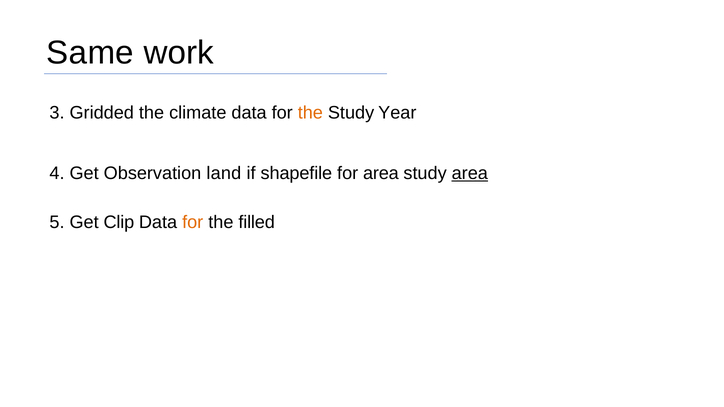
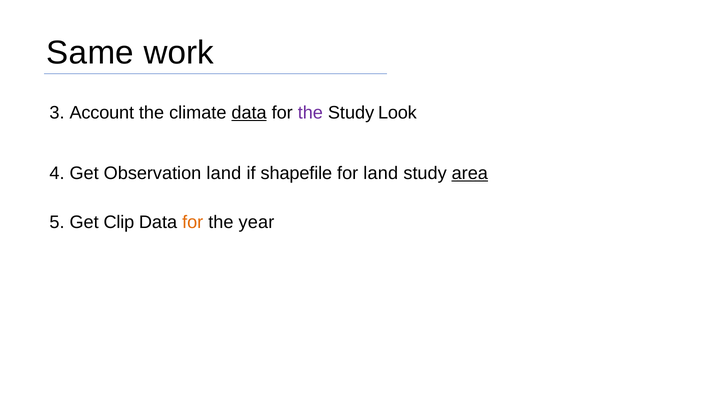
Gridded: Gridded -> Account
data at (249, 113) underline: none -> present
the at (310, 113) colour: orange -> purple
Year: Year -> Look
for area: area -> land
filled: filled -> year
